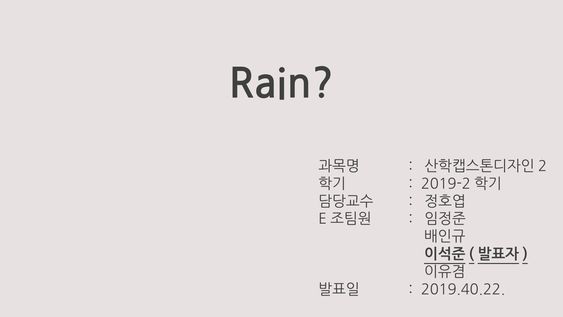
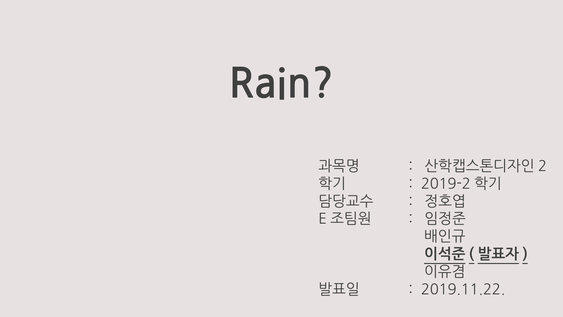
2019.40.22: 2019.40.22 -> 2019.11.22
